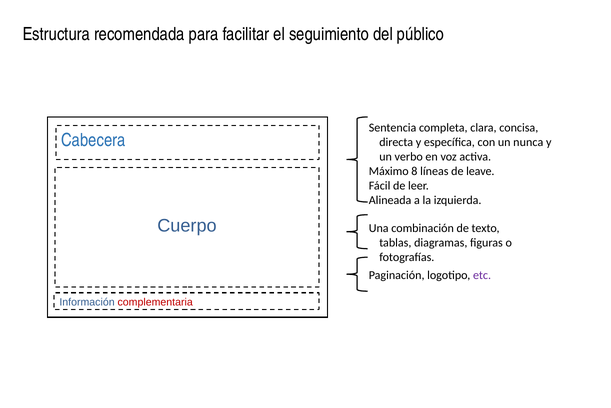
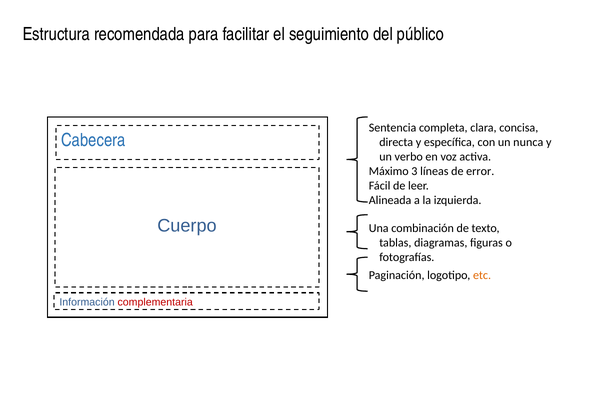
8: 8 -> 3
leave: leave -> error
etc colour: purple -> orange
